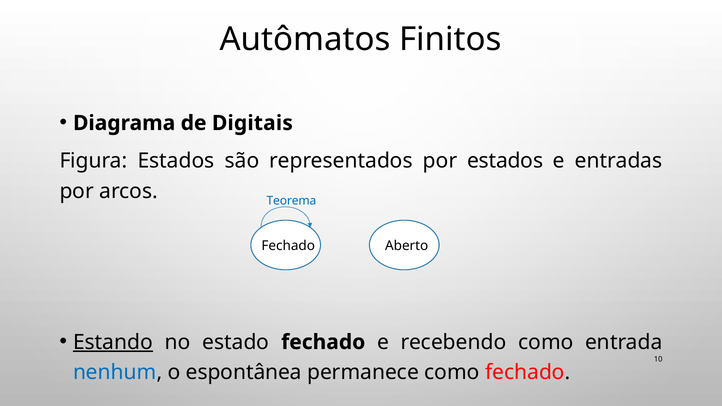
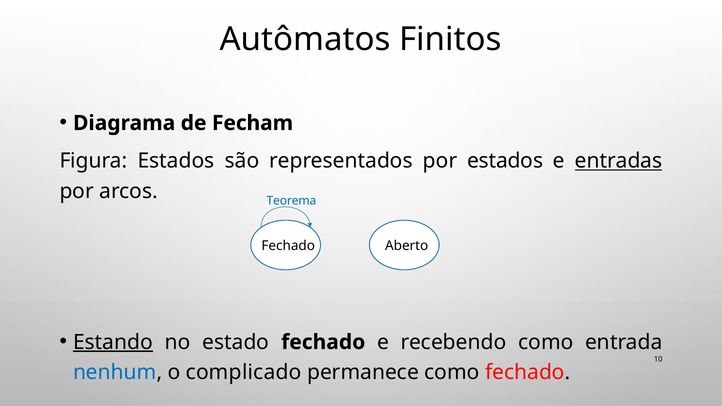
Digitais: Digitais -> Fecham
entradas underline: none -> present
espontânea: espontânea -> complicado
